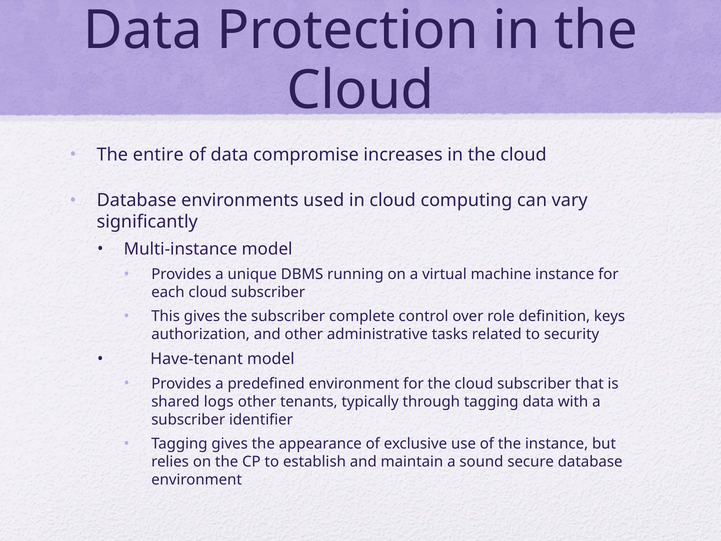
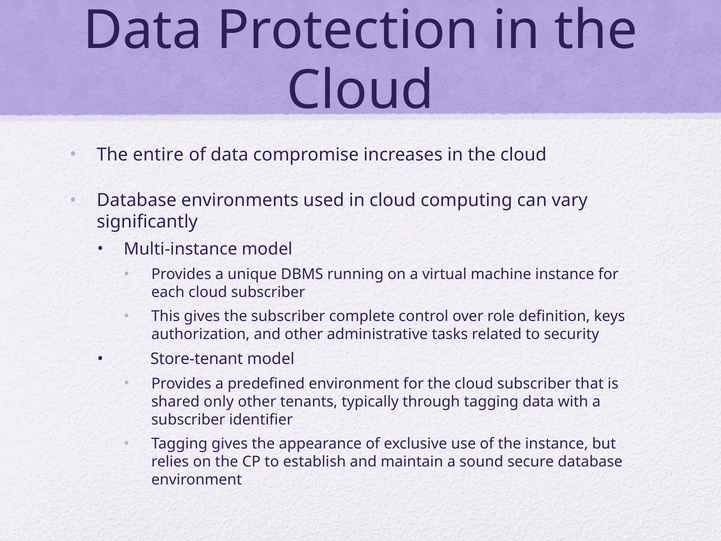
Have-tenant: Have-tenant -> Store-tenant
logs: logs -> only
